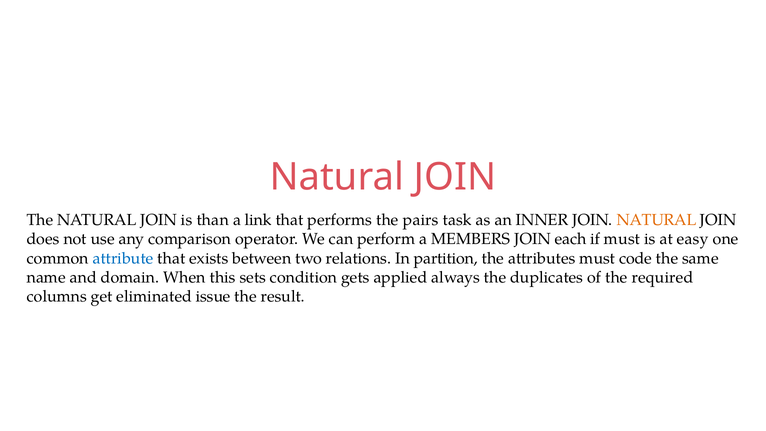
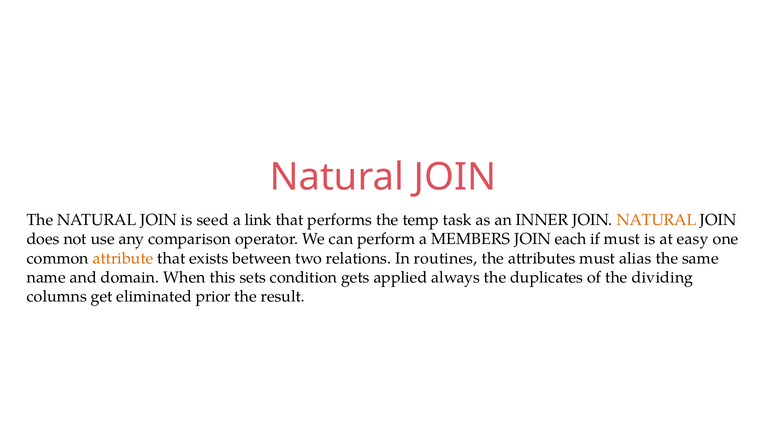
than: than -> seed
pairs: pairs -> temp
attribute colour: blue -> orange
partition: partition -> routines
code: code -> alias
required: required -> dividing
issue: issue -> prior
